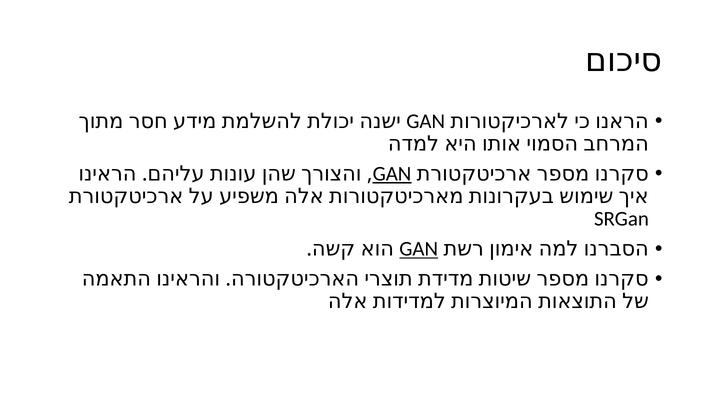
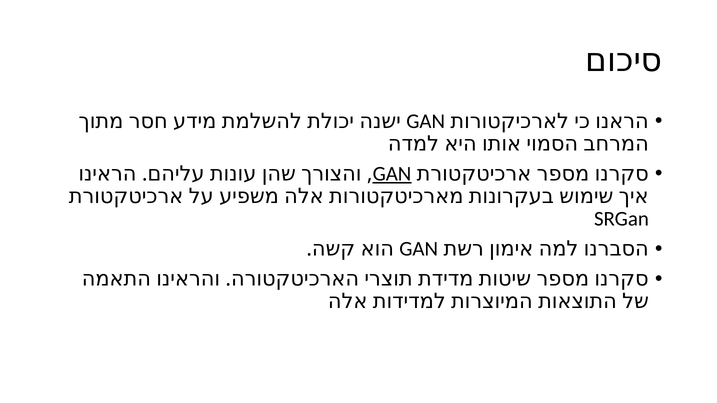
GAN at (419, 249) underline: present -> none
